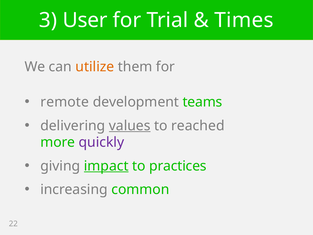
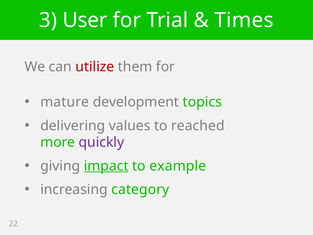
utilize colour: orange -> red
remote: remote -> mature
teams: teams -> topics
values underline: present -> none
practices: practices -> example
common: common -> category
